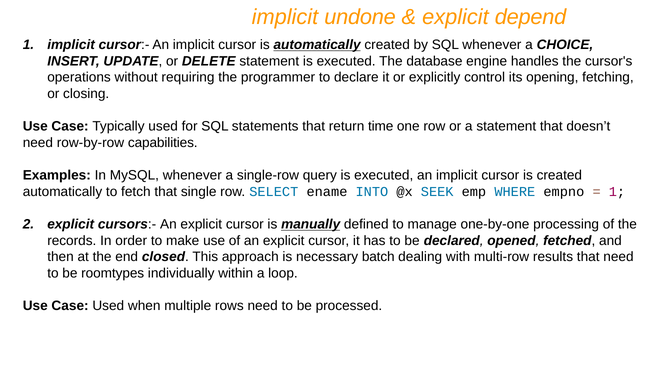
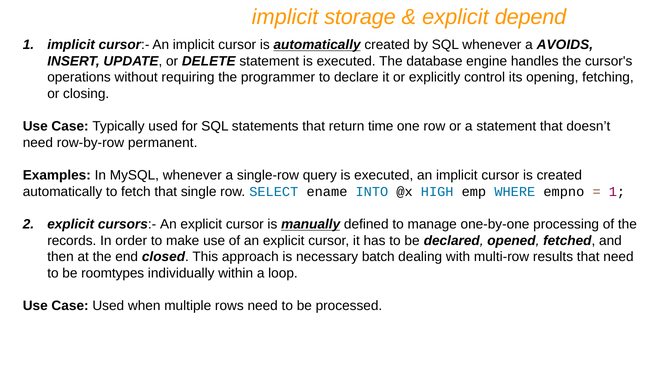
undone: undone -> storage
CHOICE: CHOICE -> AVOIDS
capabilities: capabilities -> permanent
SEEK: SEEK -> HIGH
